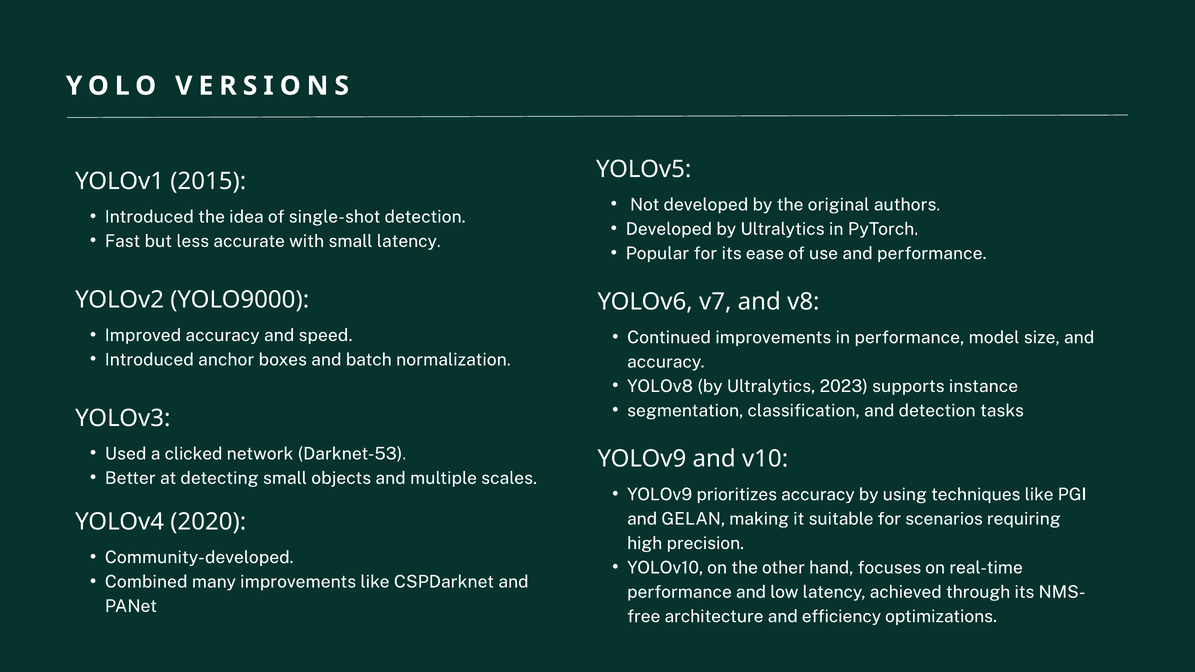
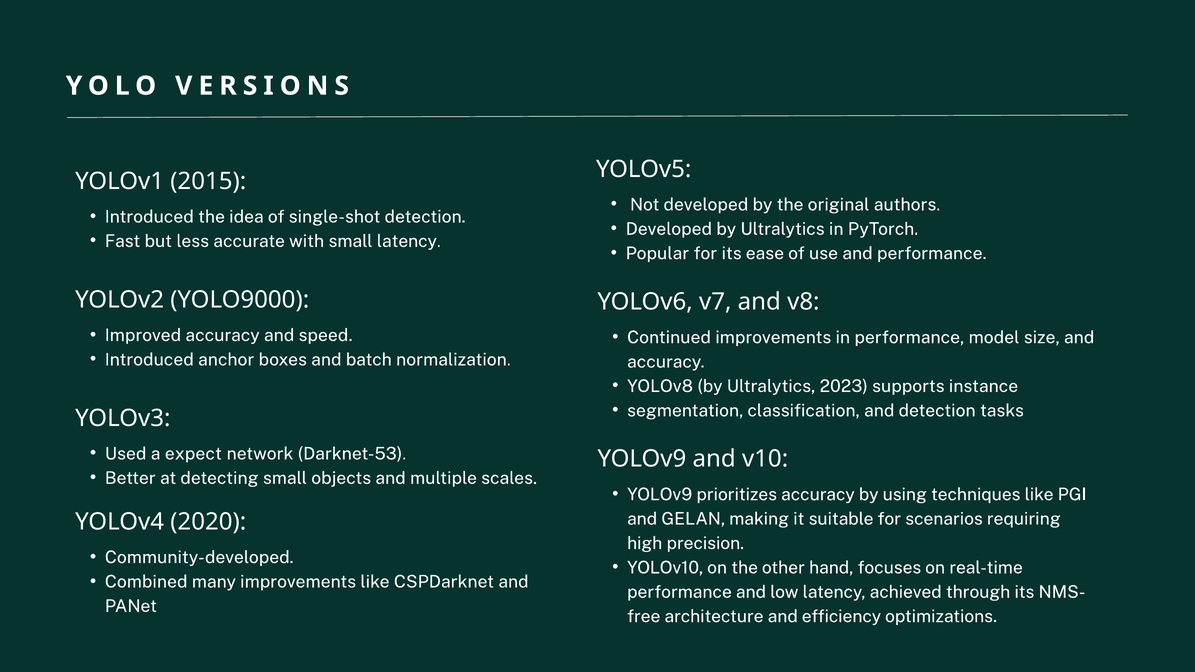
clicked: clicked -> expect
